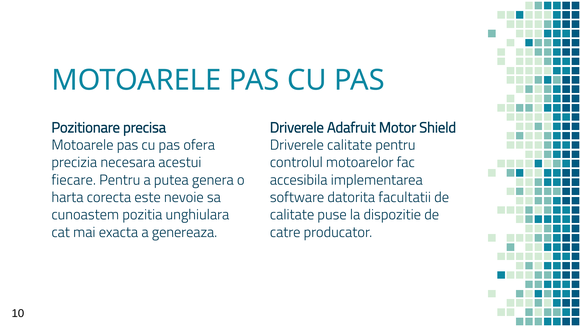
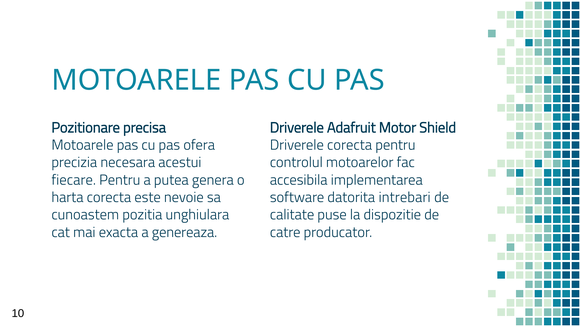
Driverele calitate: calitate -> corecta
facultatii: facultatii -> intrebari
